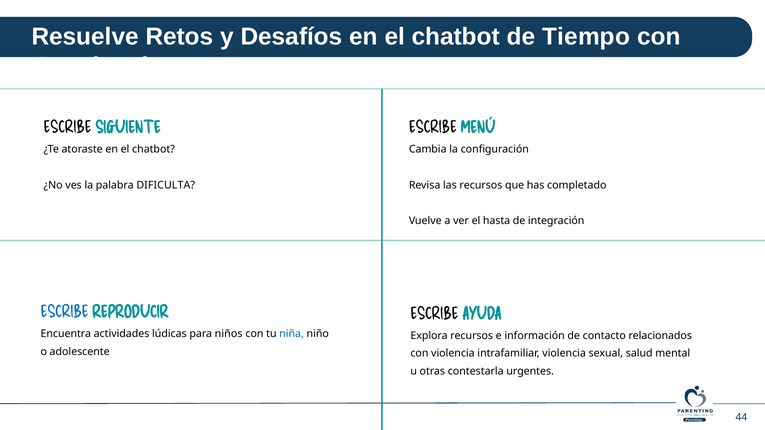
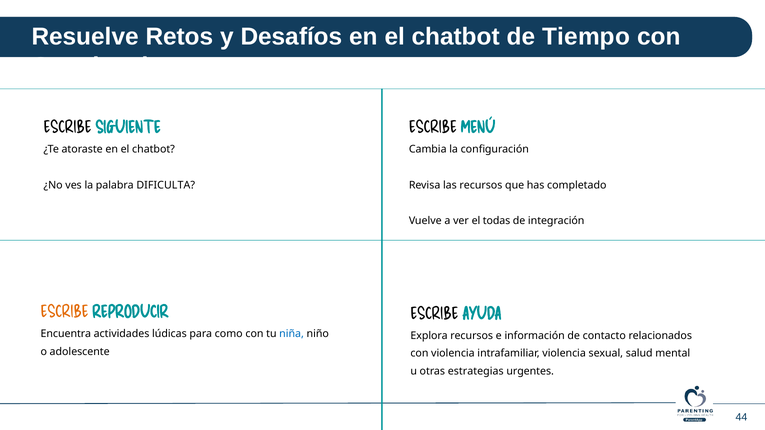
hasta: hasta -> todas
ESCRIBE at (64, 312) colour: blue -> orange
niños: niños -> como
contestarla: contestarla -> estrategias
